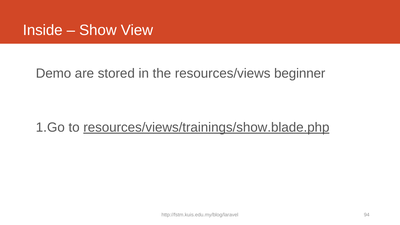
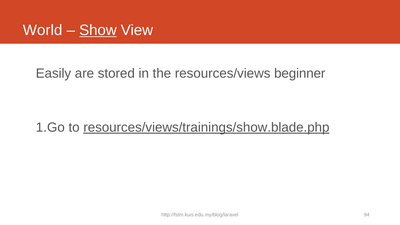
Inside: Inside -> World
Show underline: none -> present
Demo: Demo -> Easily
